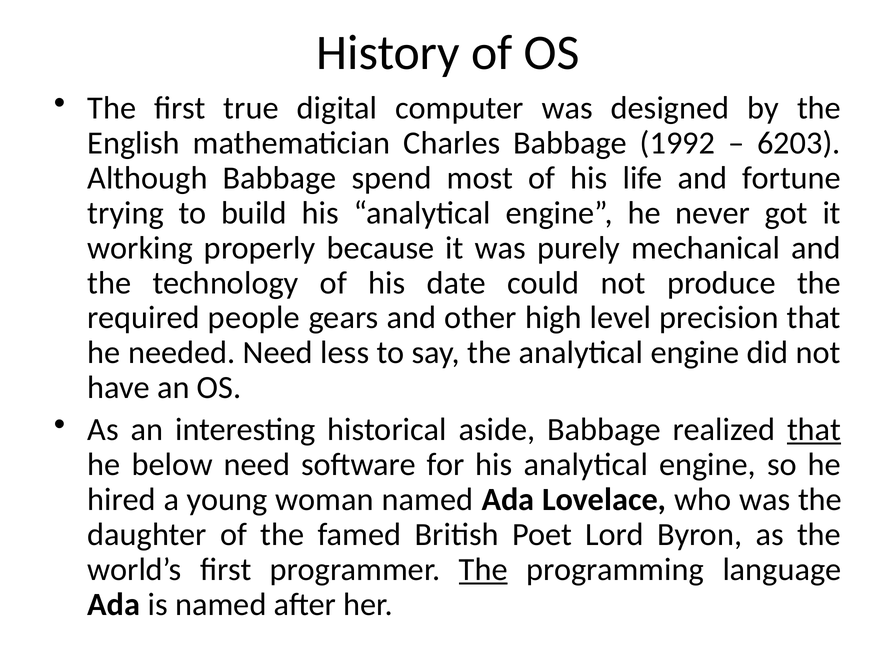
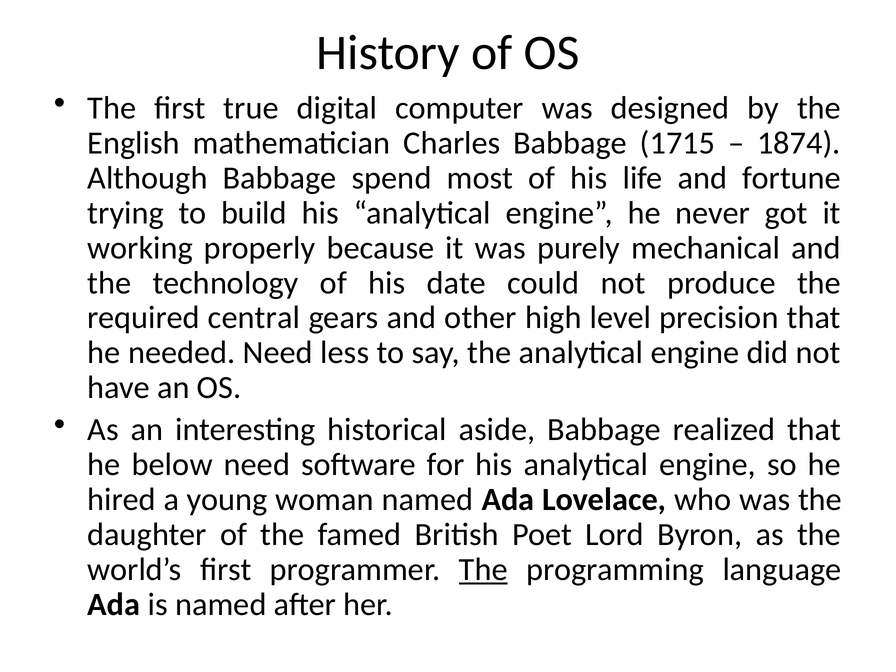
1992: 1992 -> 1715
6203: 6203 -> 1874
people: people -> central
that at (814, 430) underline: present -> none
